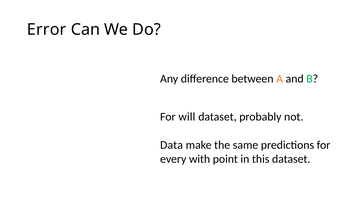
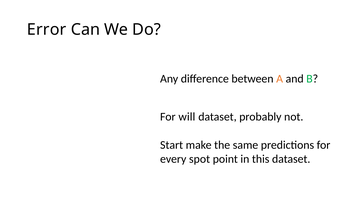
Data: Data -> Start
with: with -> spot
